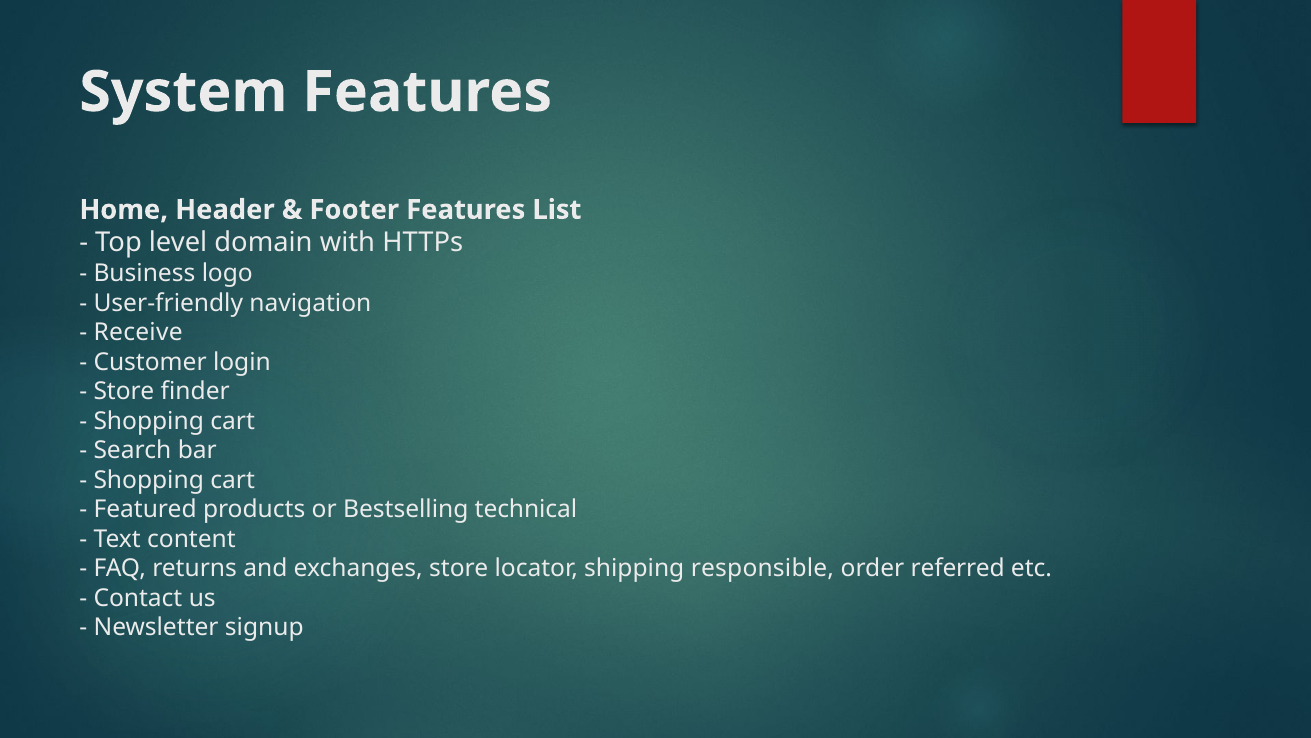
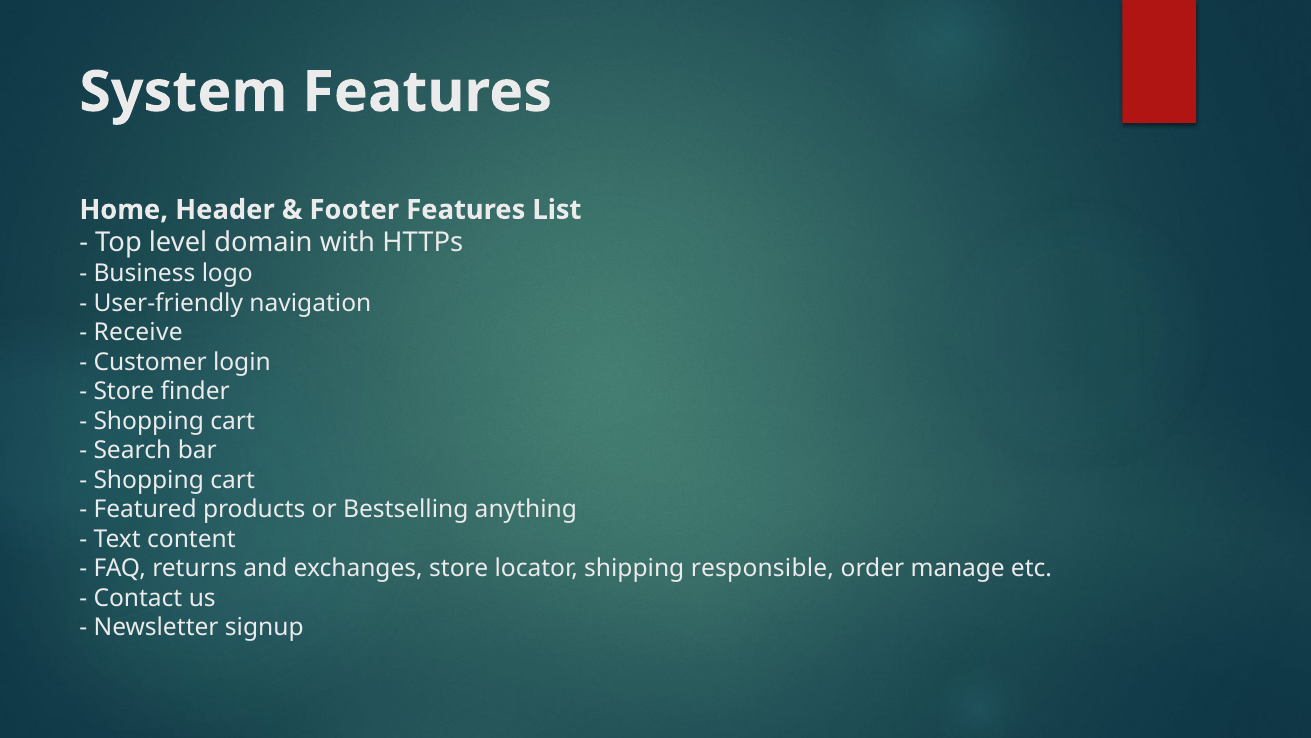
technical: technical -> anything
referred: referred -> manage
